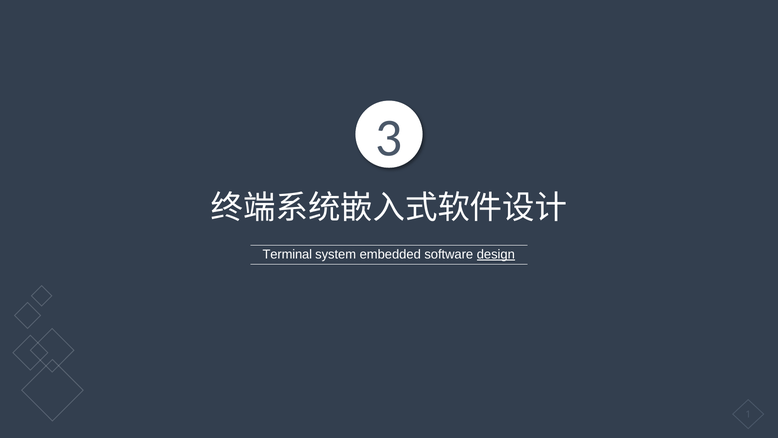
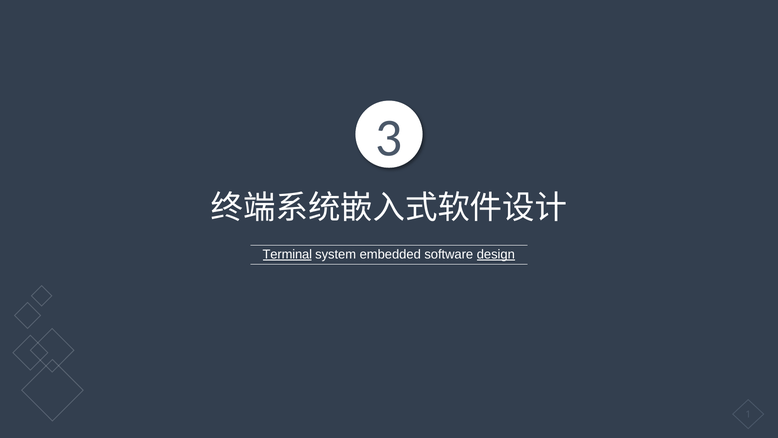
Terminal underline: none -> present
